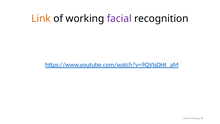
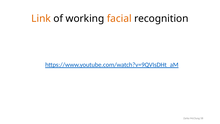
facial colour: purple -> orange
